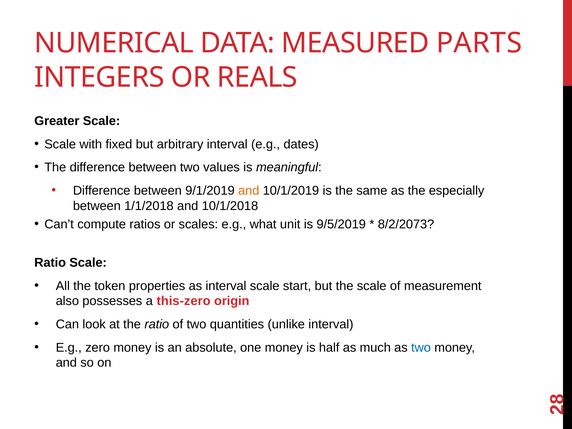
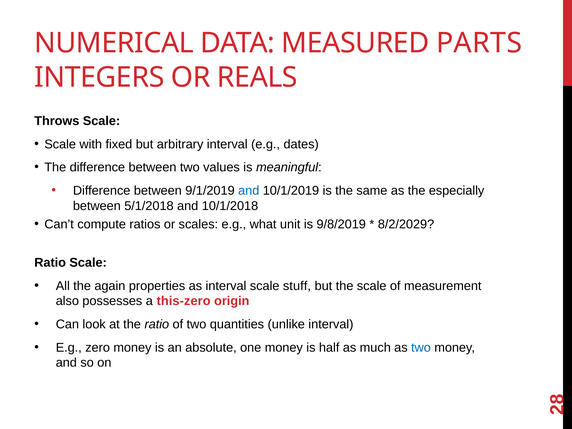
Greater: Greater -> Throws
and at (249, 191) colour: orange -> blue
1/1/2018: 1/1/2018 -> 5/1/2018
9/5/2019: 9/5/2019 -> 9/8/2019
8/2/2073: 8/2/2073 -> 8/2/2029
token: token -> again
start: start -> stuff
